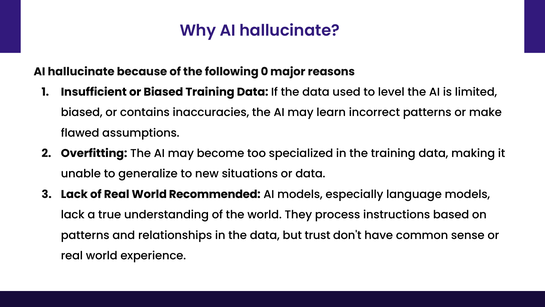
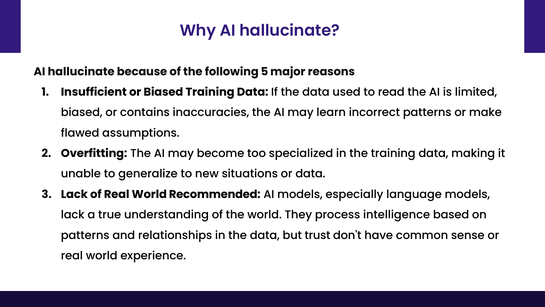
0: 0 -> 5
level: level -> read
instructions: instructions -> intelligence
